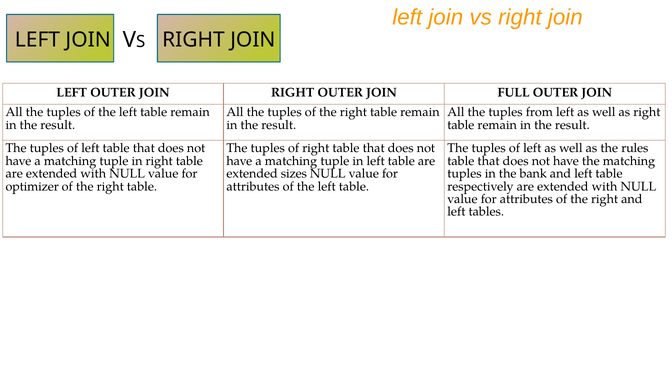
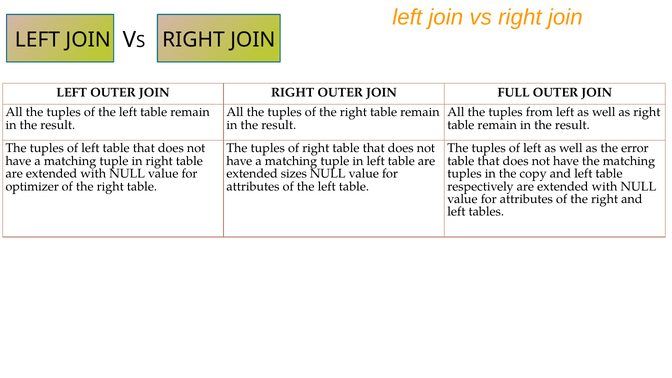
rules: rules -> error
bank: bank -> copy
